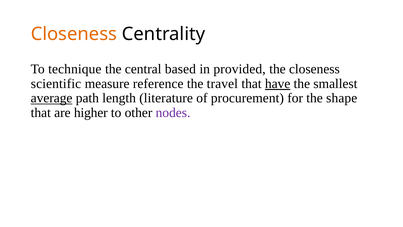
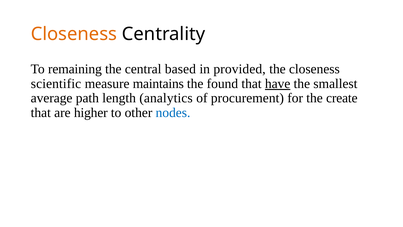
technique: technique -> remaining
reference: reference -> maintains
travel: travel -> found
average underline: present -> none
literature: literature -> analytics
shape: shape -> create
nodes colour: purple -> blue
